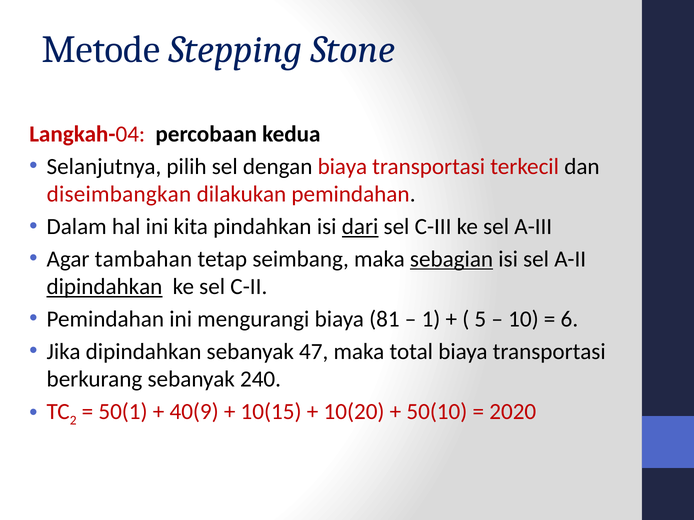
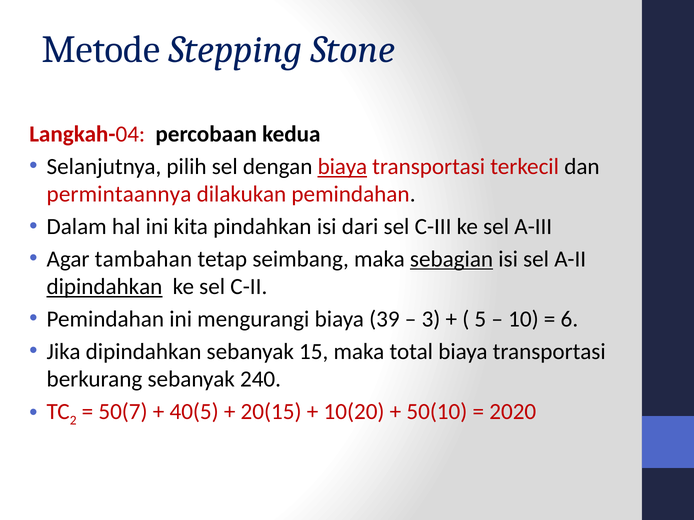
biaya at (342, 167) underline: none -> present
diseimbangkan: diseimbangkan -> permintaannya
dari underline: present -> none
81: 81 -> 39
1: 1 -> 3
47: 47 -> 15
50(1: 50(1 -> 50(7
40(9: 40(9 -> 40(5
10(15: 10(15 -> 20(15
